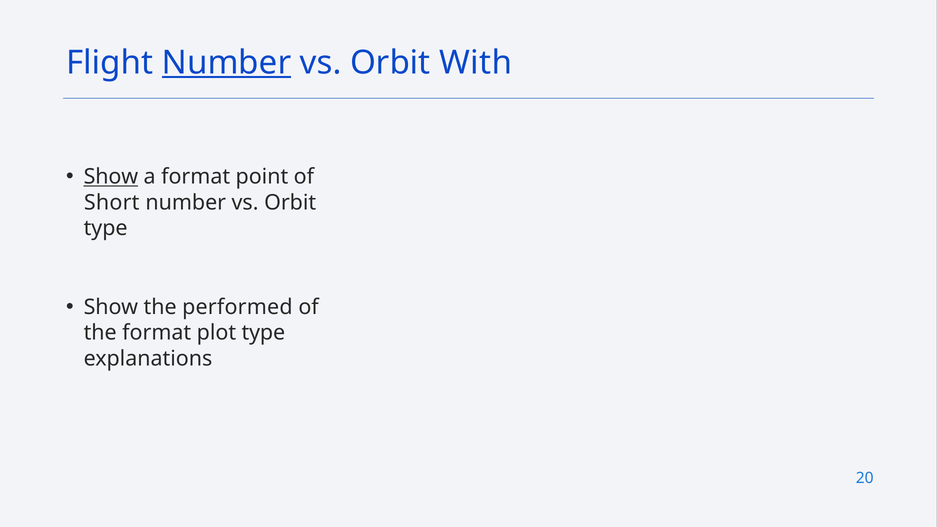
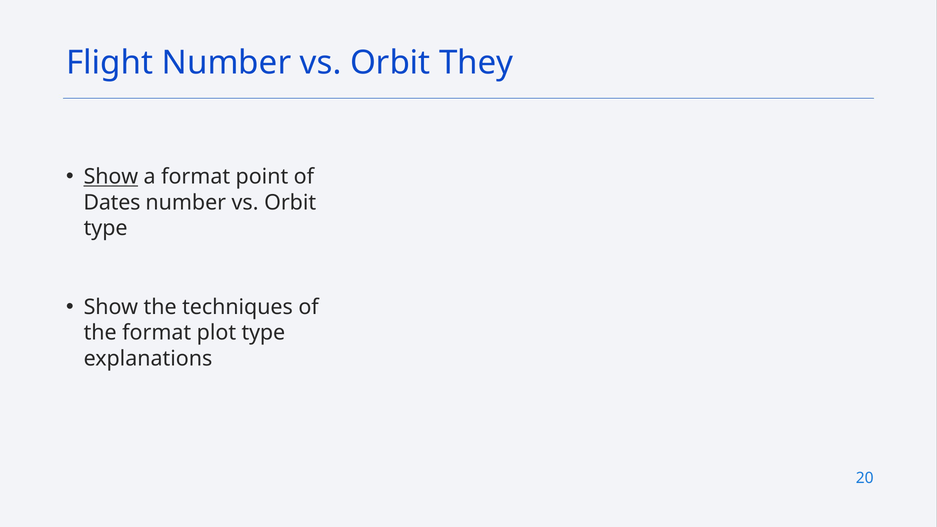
Number at (227, 63) underline: present -> none
With: With -> They
Short: Short -> Dates
performed: performed -> techniques
